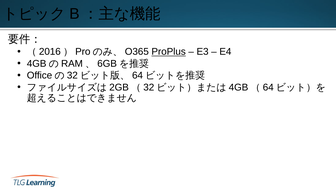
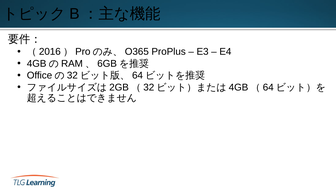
ProPlus underline: present -> none
